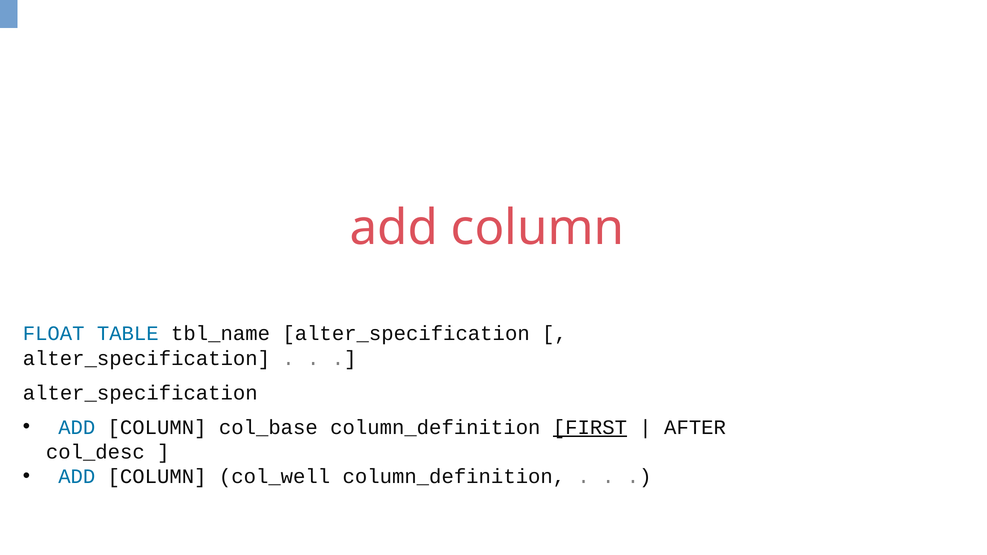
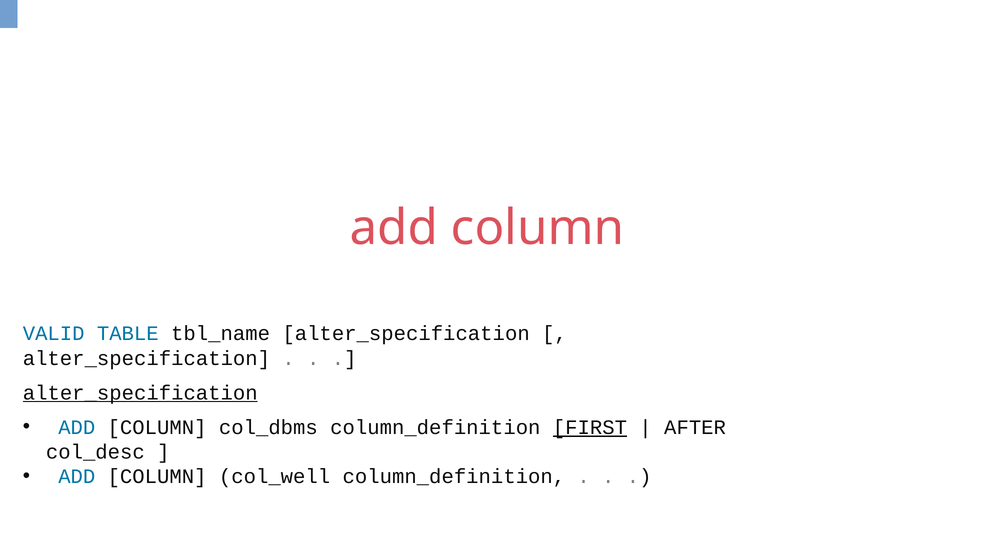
FLOAT: FLOAT -> VALID
alter_specification at (140, 393) underline: none -> present
col_base: col_base -> col_dbms
